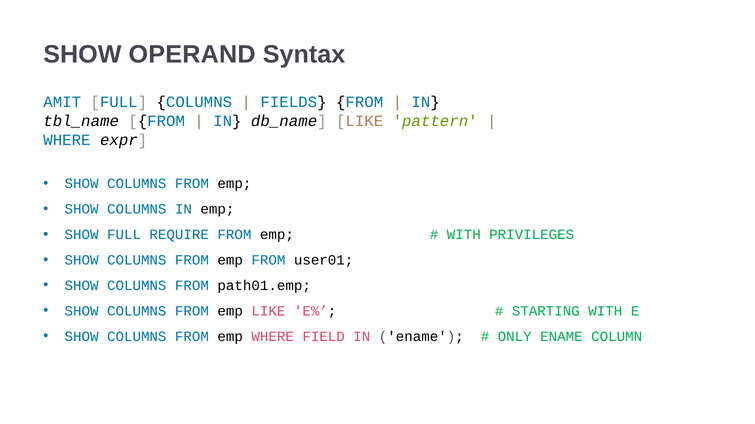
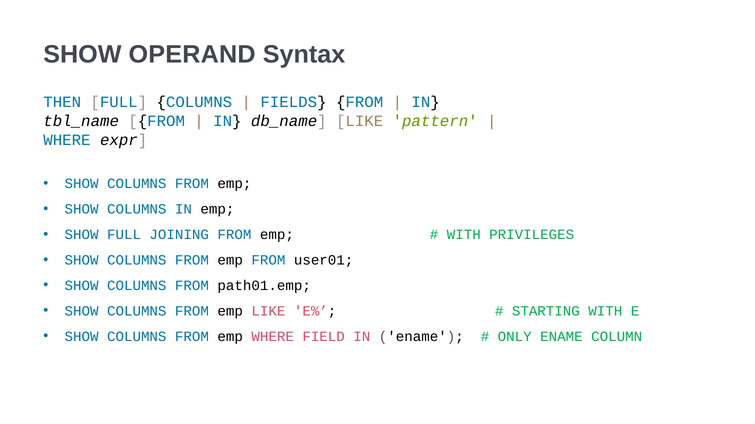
AMIT: AMIT -> THEN
REQUIRE: REQUIRE -> JOINING
